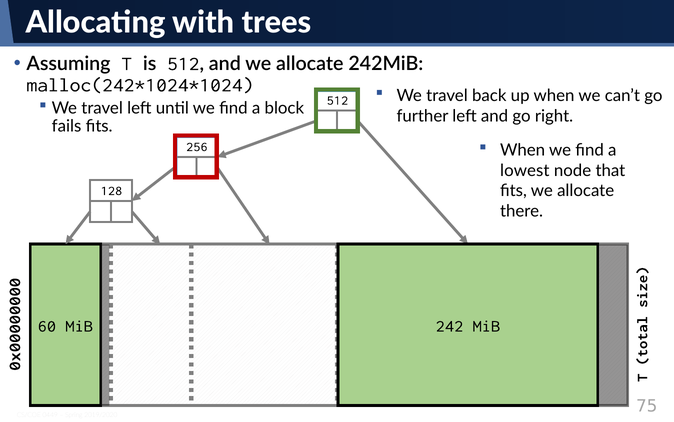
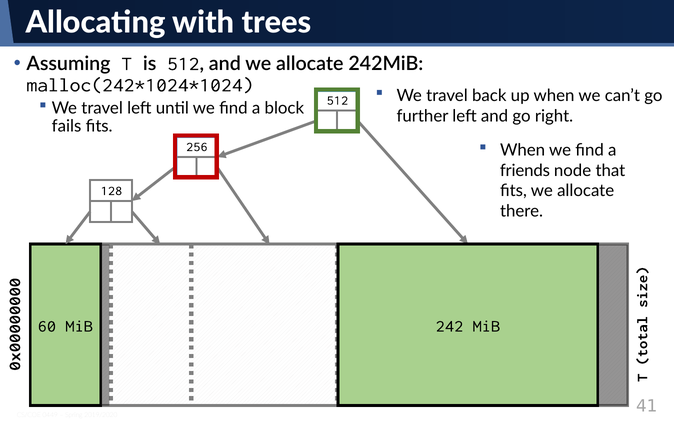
lowest: lowest -> friends
75: 75 -> 41
